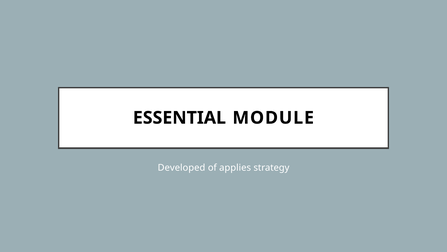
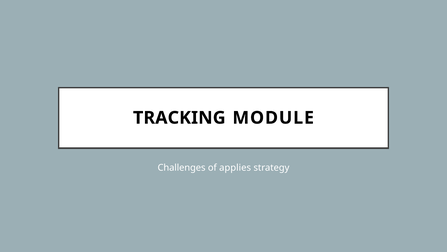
ESSENTIAL: ESSENTIAL -> TRACKING
Developed: Developed -> Challenges
